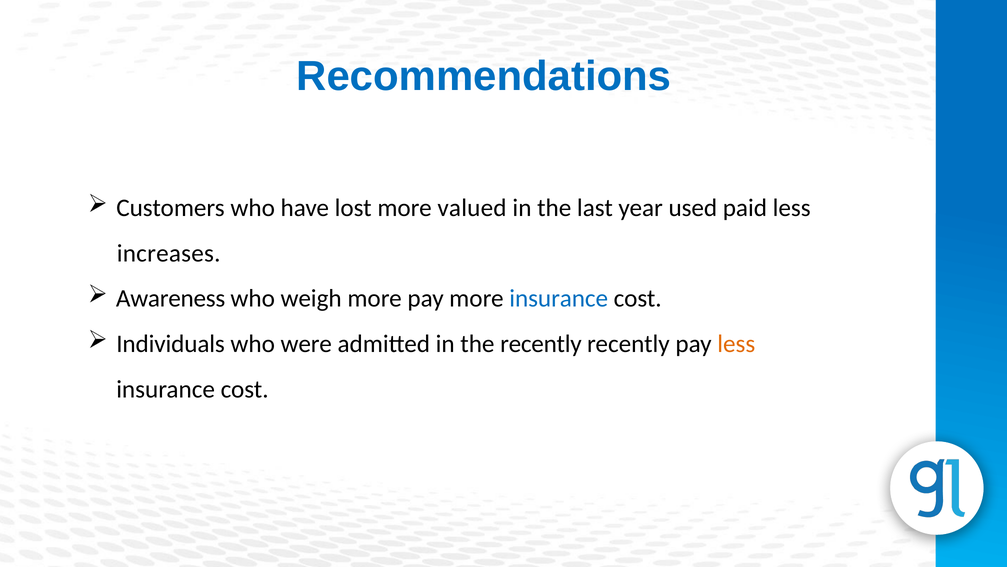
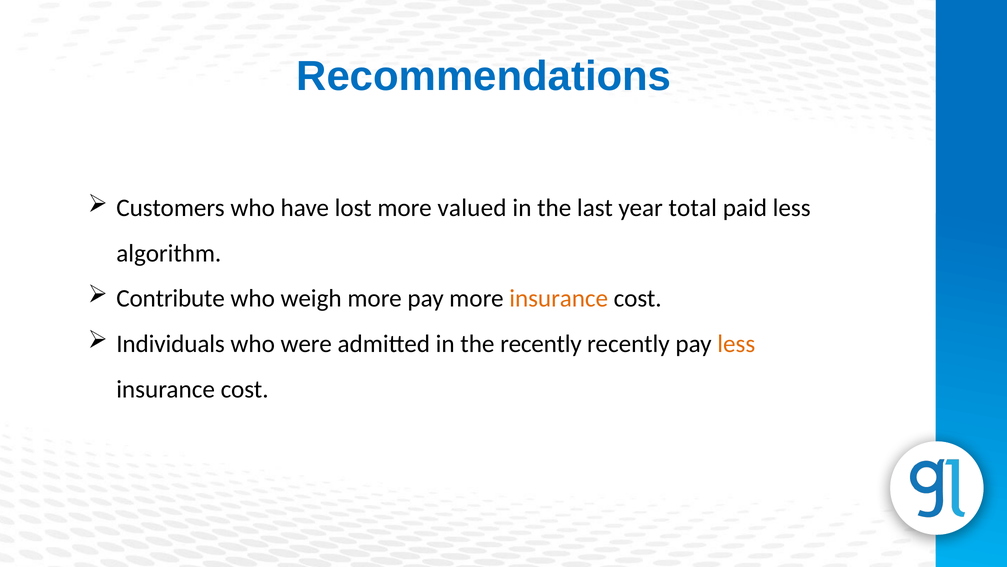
used: used -> total
increases: increases -> algorithm
Awareness: Awareness -> Contribute
insurance at (559, 298) colour: blue -> orange
